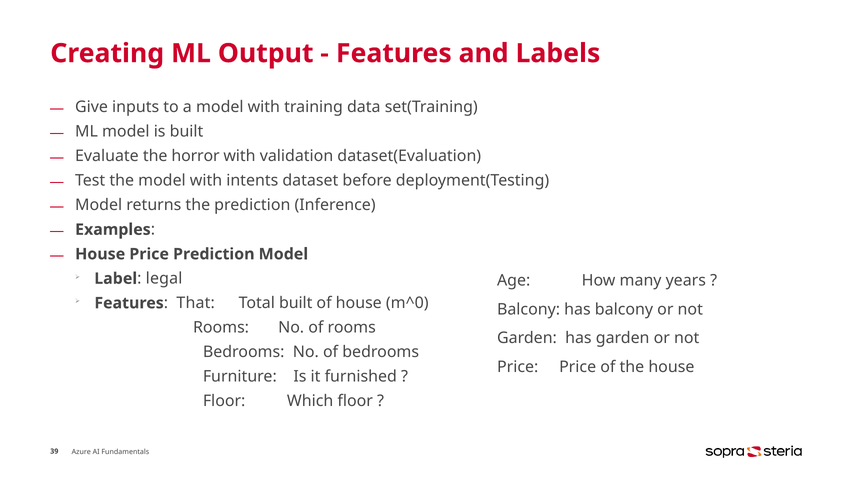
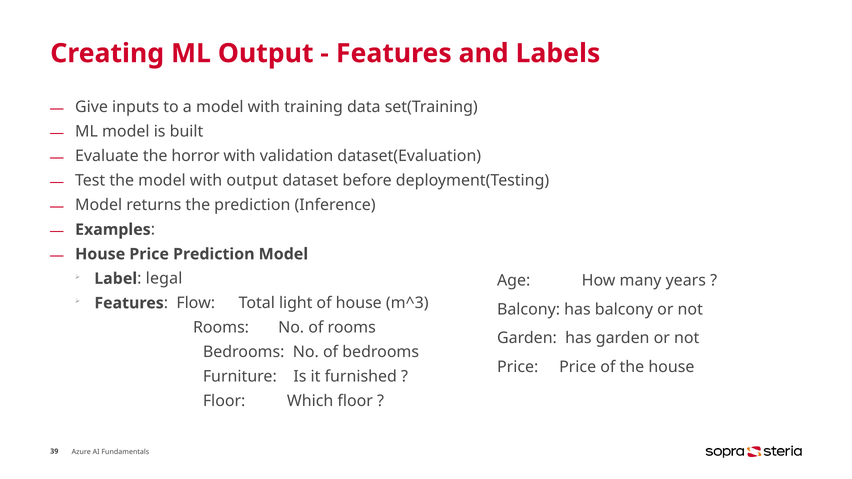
with intents: intents -> output
That: That -> Flow
Total built: built -> light
m^0: m^0 -> m^3
